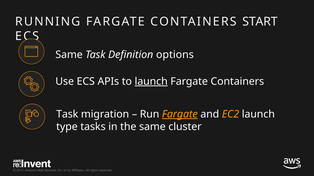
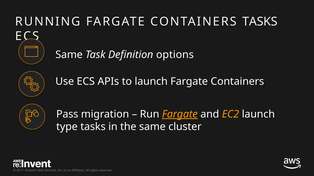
CONTAINERS START: START -> TASKS
launch at (151, 82) underline: present -> none
Task at (67, 115): Task -> Pass
